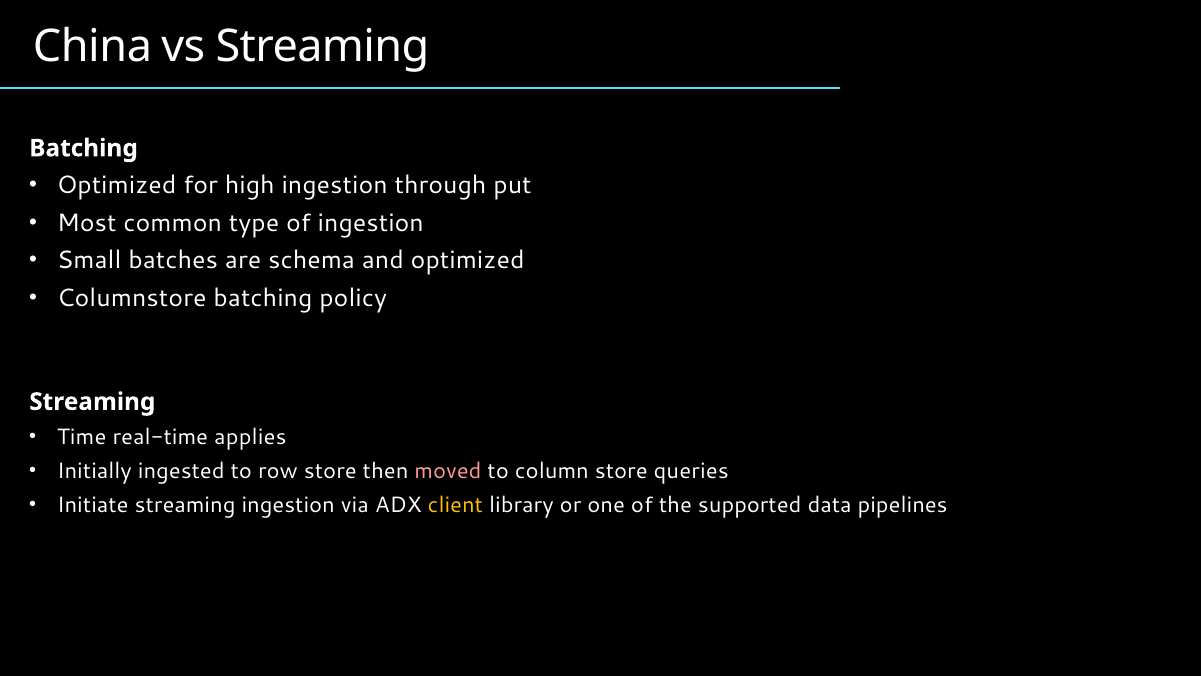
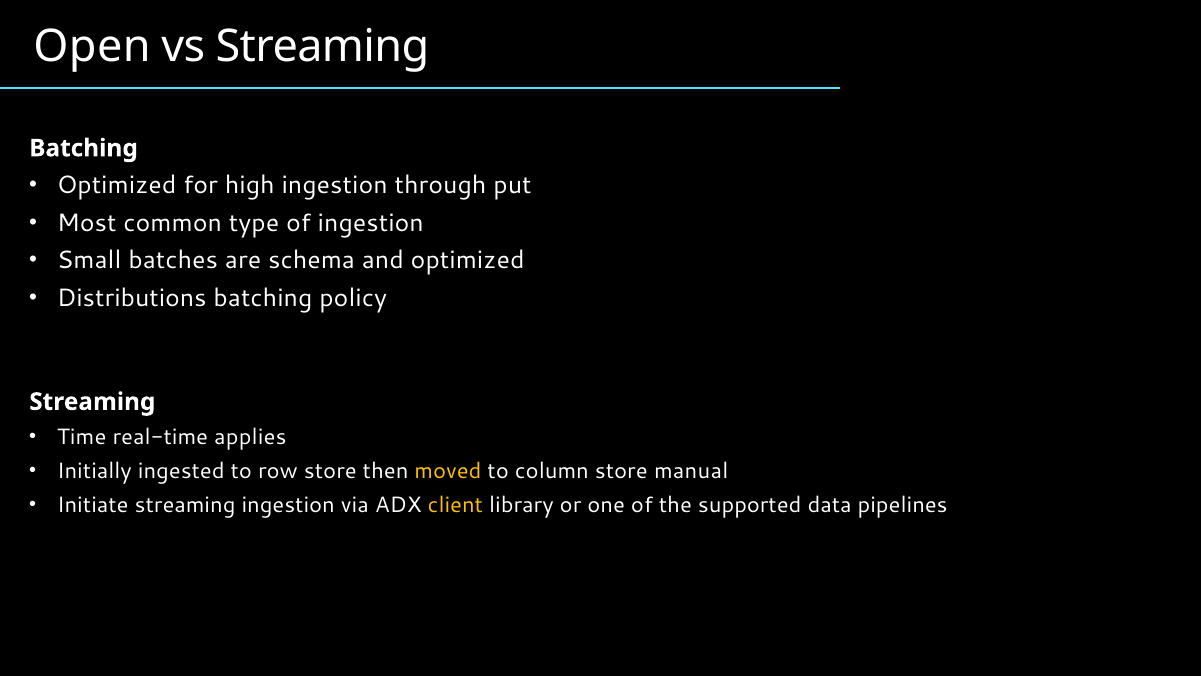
China: China -> Open
Columnstore: Columnstore -> Distributions
moved colour: pink -> yellow
queries: queries -> manual
